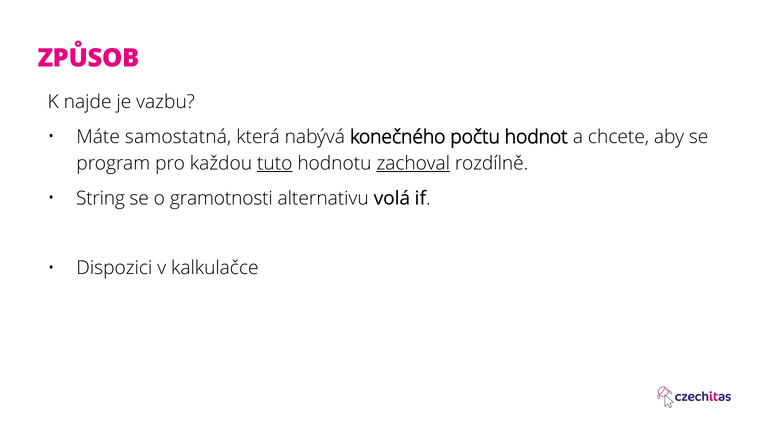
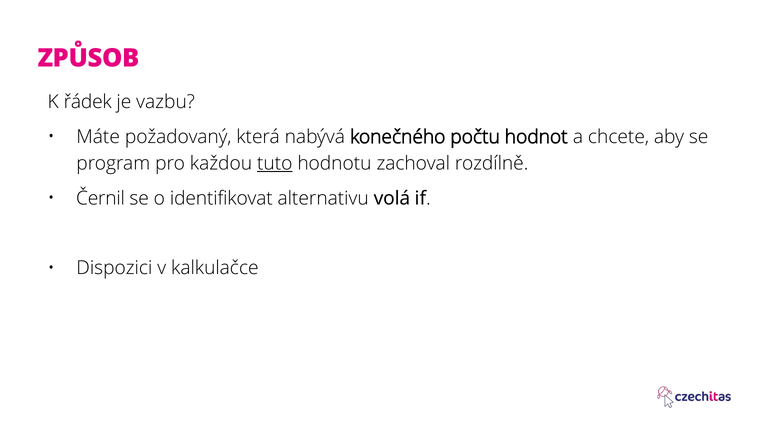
najde: najde -> řádek
samostatná: samostatná -> požadovaný
zachoval underline: present -> none
String: String -> Černil
gramotnosti: gramotnosti -> identifikovat
